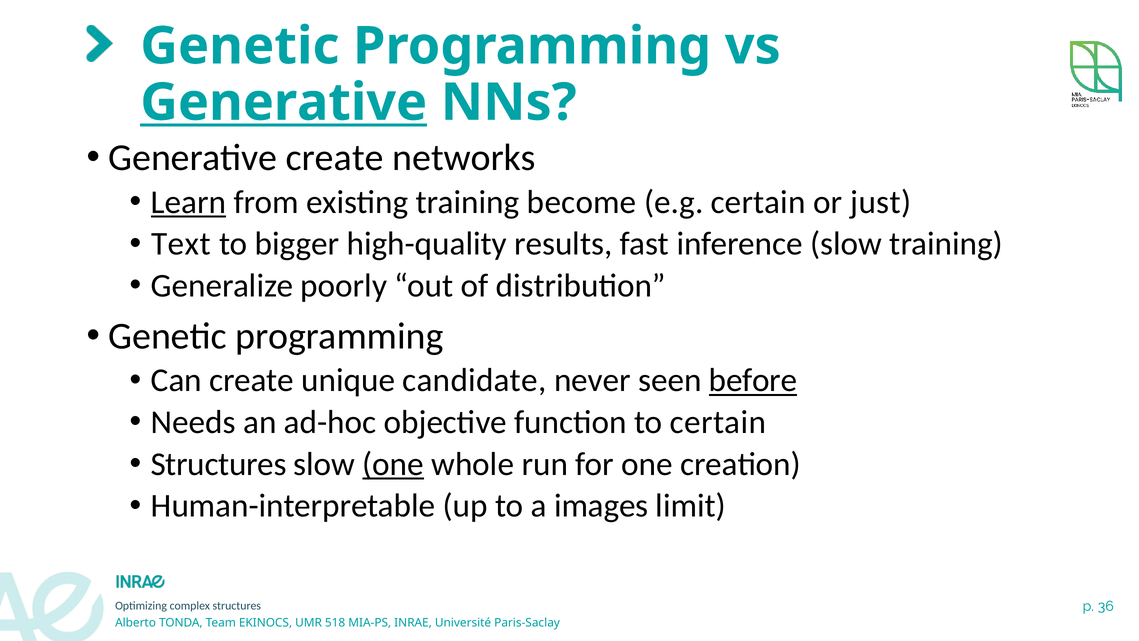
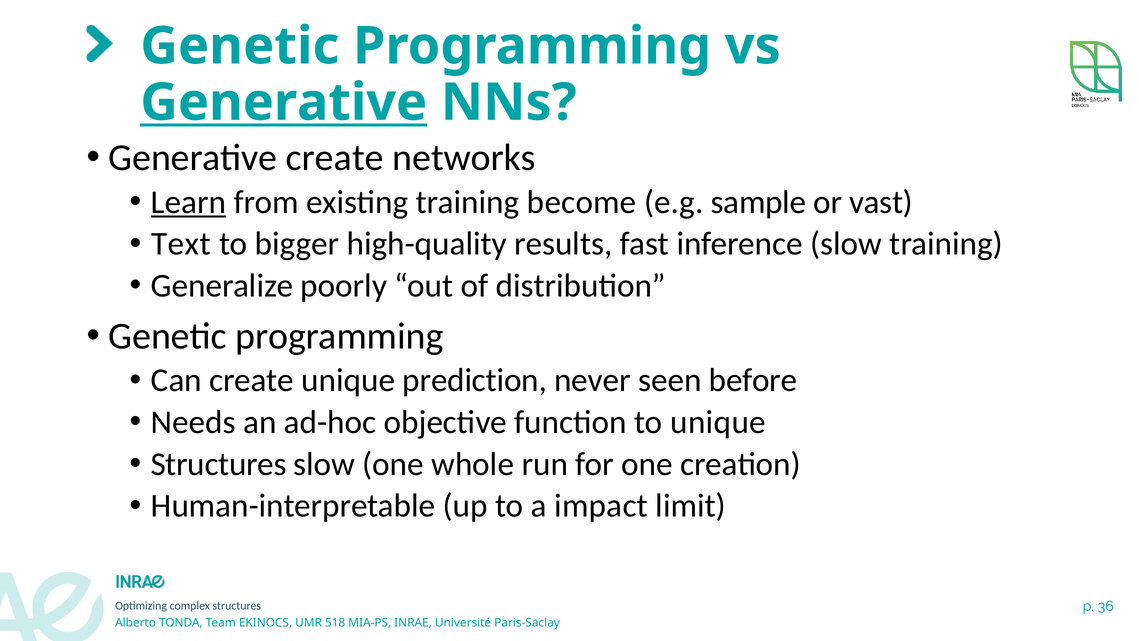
e.g certain: certain -> sample
just: just -> vast
candidate: candidate -> prediction
before underline: present -> none
to certain: certain -> unique
one at (393, 464) underline: present -> none
images: images -> impact
